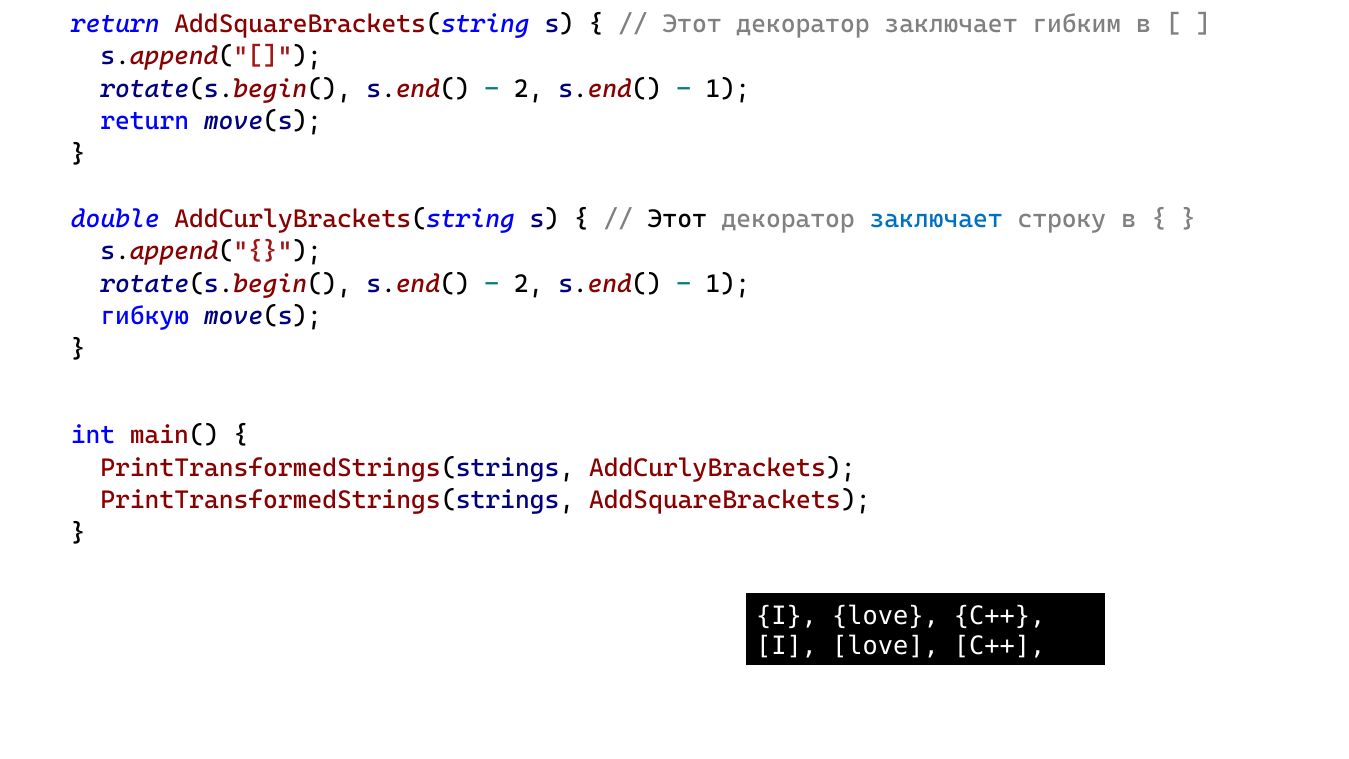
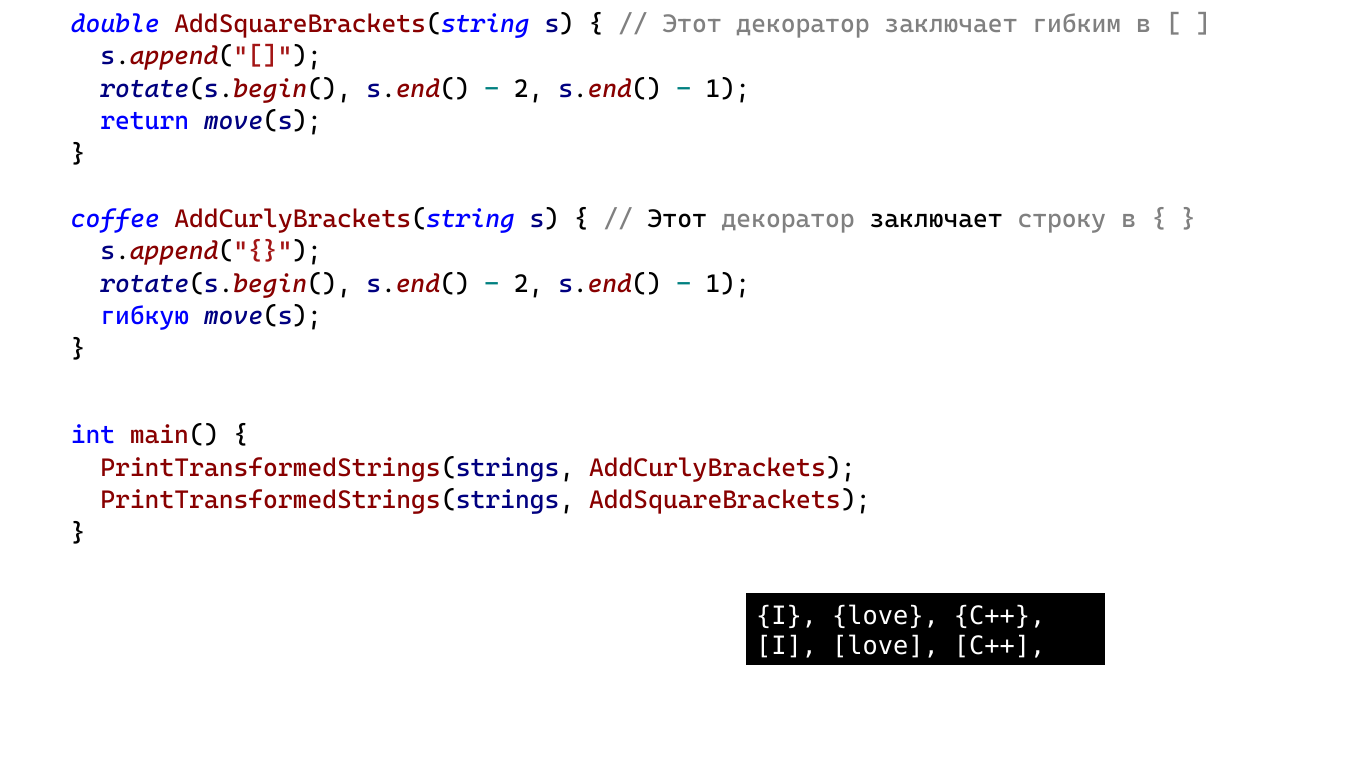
return at (115, 24): return -> double
double: double -> coffee
заключает at (936, 219) colour: blue -> black
